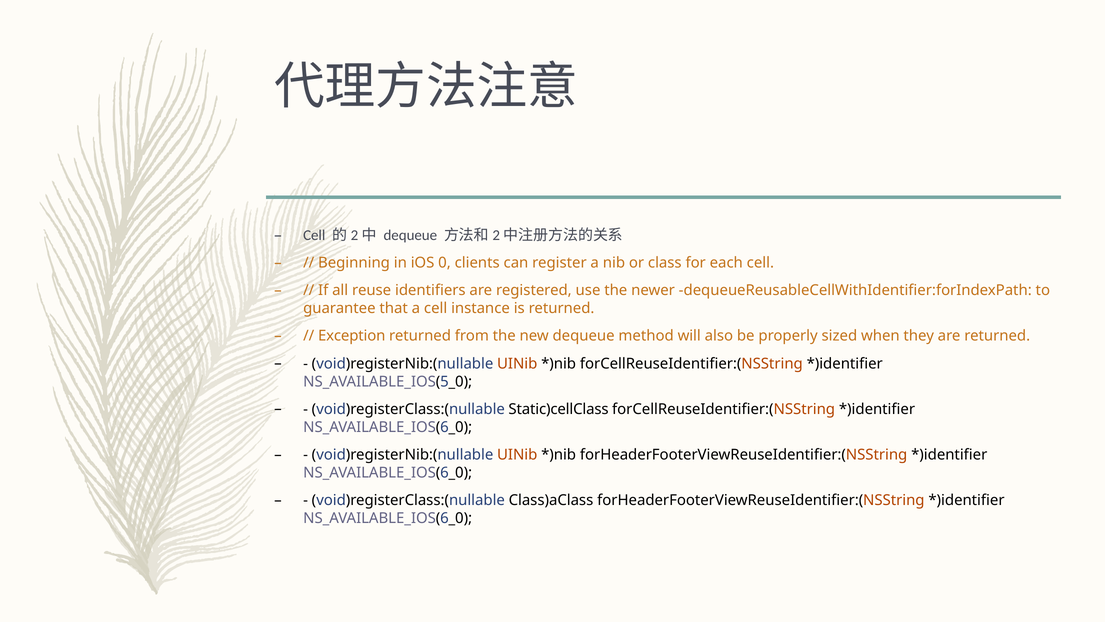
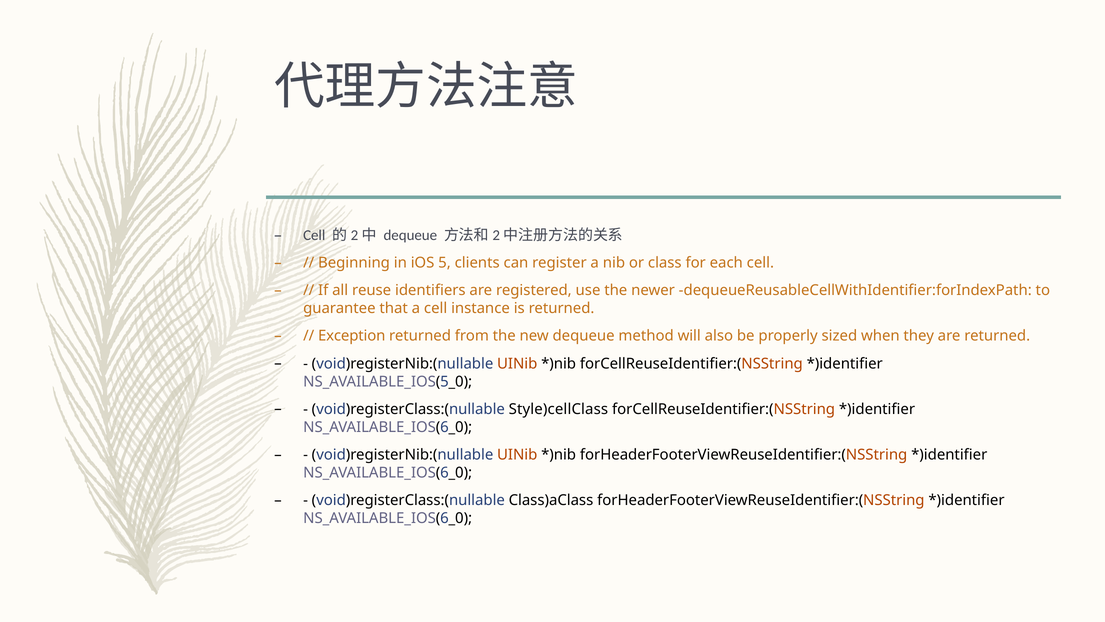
0: 0 -> 5
Static)cellClass: Static)cellClass -> Style)cellClass
